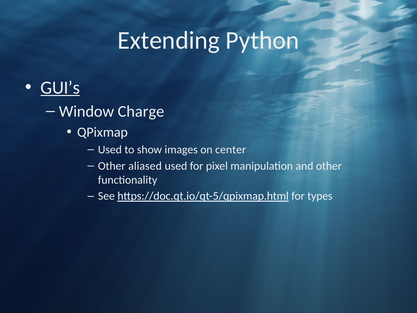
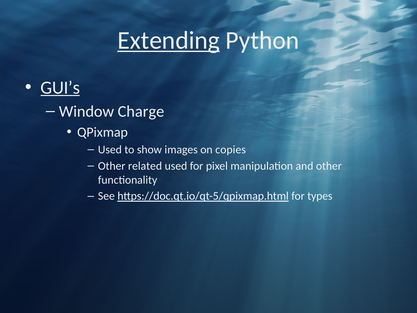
Extending underline: none -> present
center: center -> copies
aliased: aliased -> related
